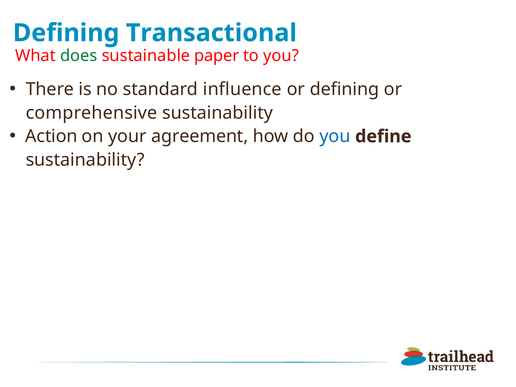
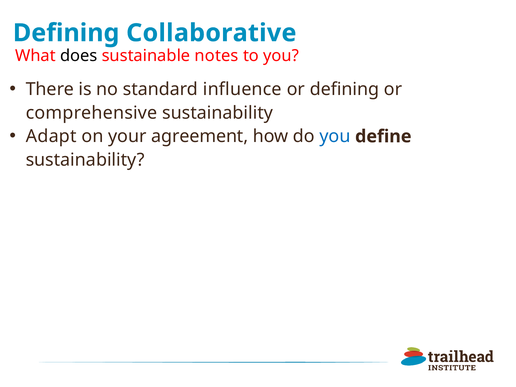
Transactional: Transactional -> Collaborative
does colour: green -> black
paper: paper -> notes
Action: Action -> Adapt
